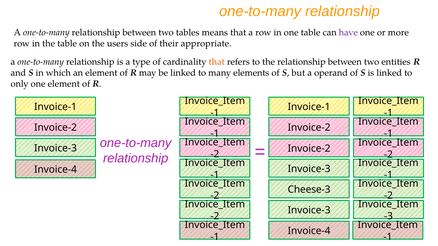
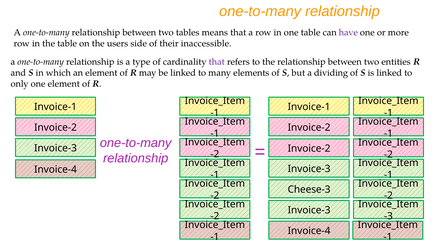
appropriate: appropriate -> inaccessible
that at (217, 62) colour: orange -> purple
operand: operand -> dividing
